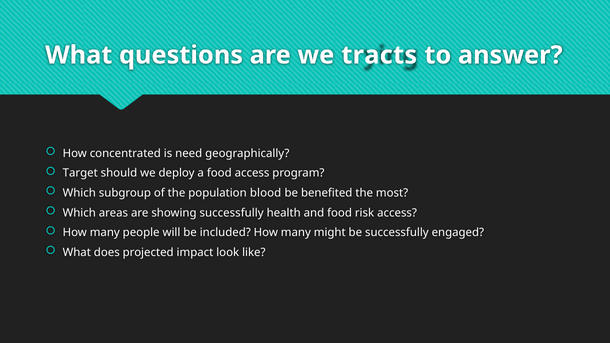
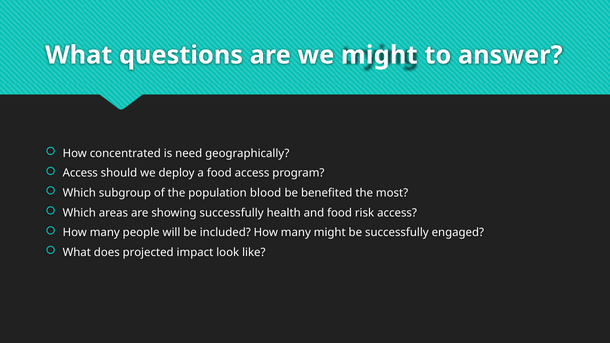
we tracts: tracts -> might
Target at (80, 173): Target -> Access
